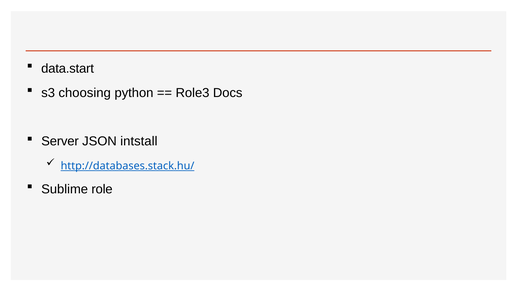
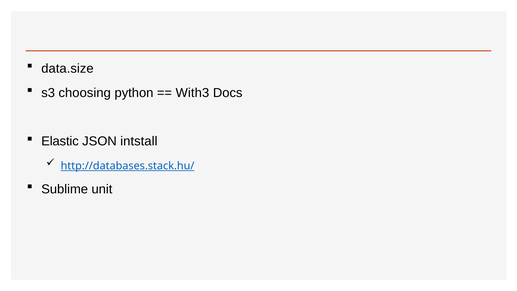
data.start: data.start -> data.size
Role3: Role3 -> With3
Server: Server -> Elastic
role: role -> unit
